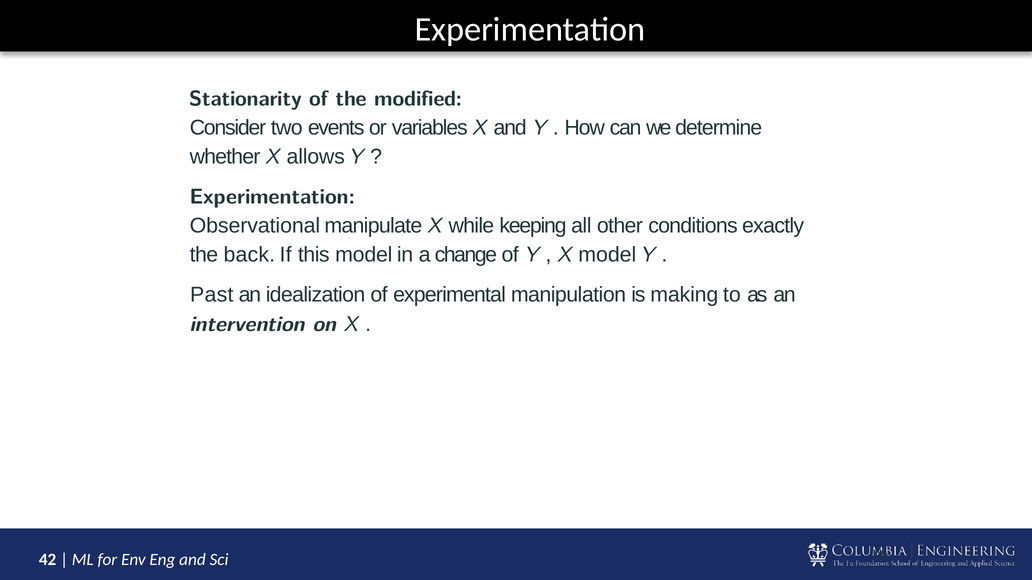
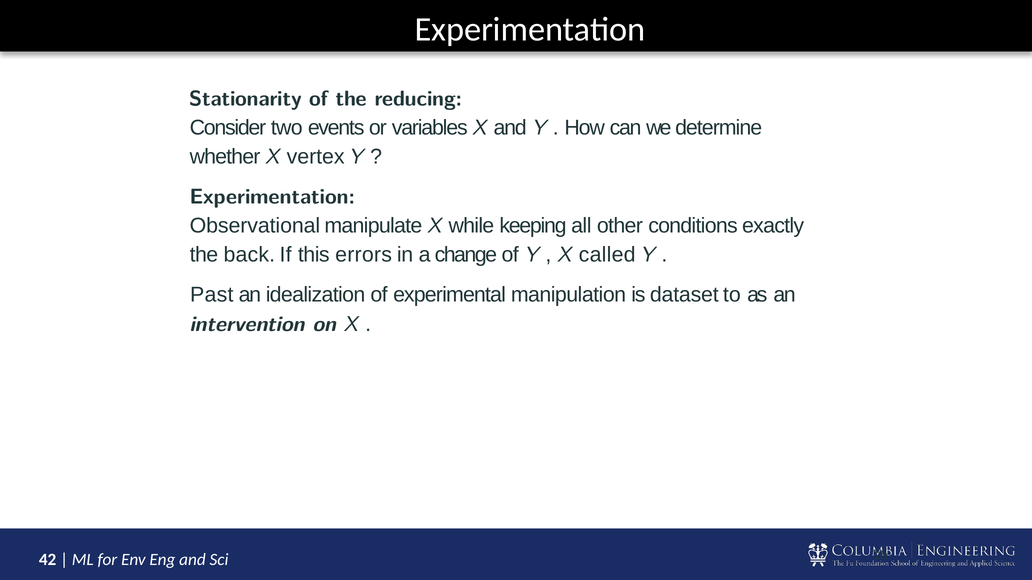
modified: modified -> reducing
allows: allows -> vertex
this model: model -> errors
X model: model -> called
making: making -> dataset
